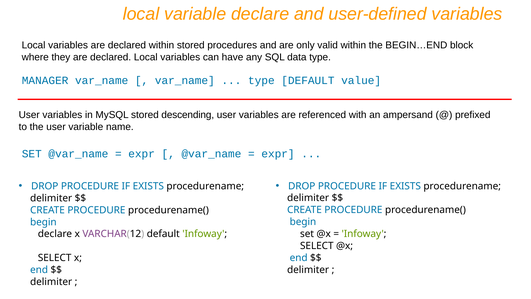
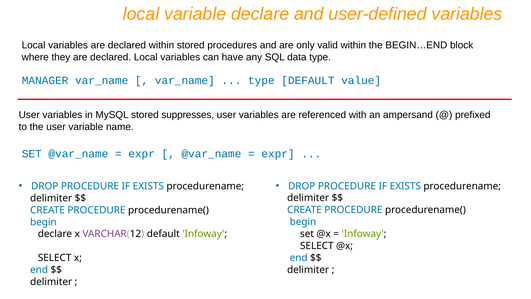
descending: descending -> suppresses
